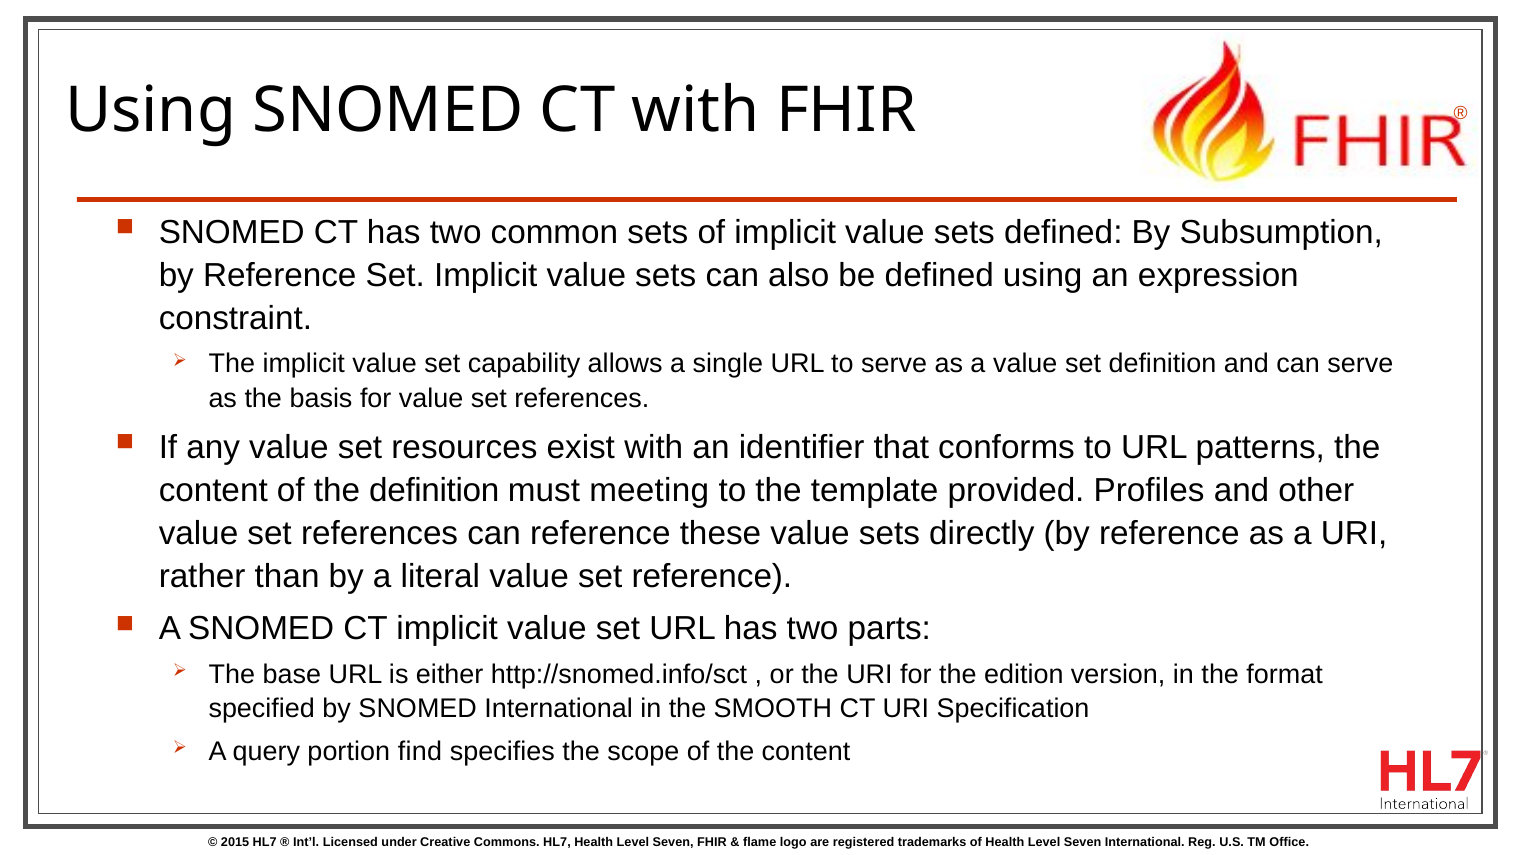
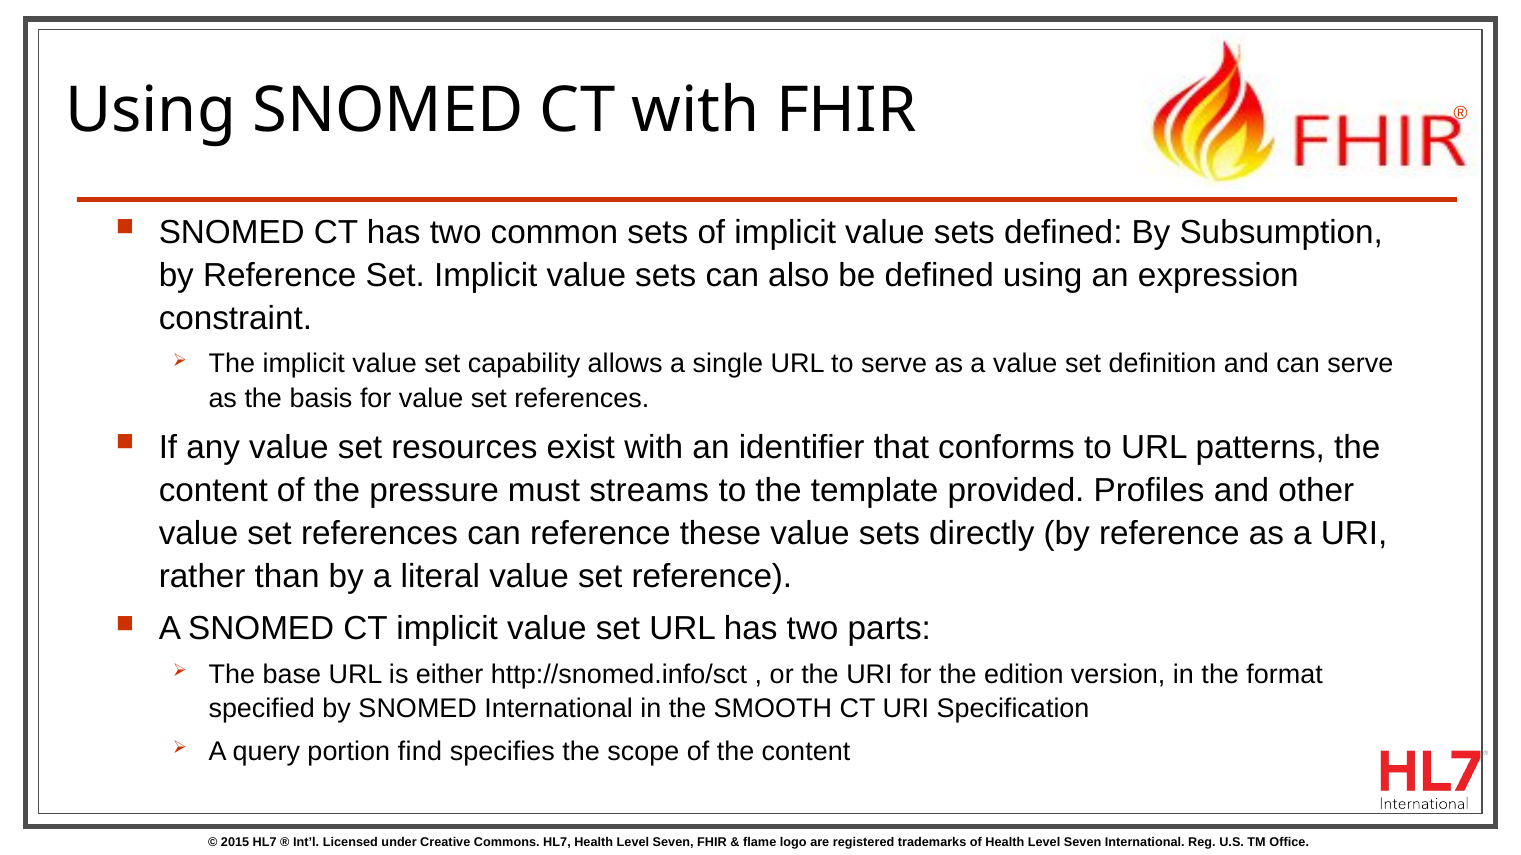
the definition: definition -> pressure
meeting: meeting -> streams
